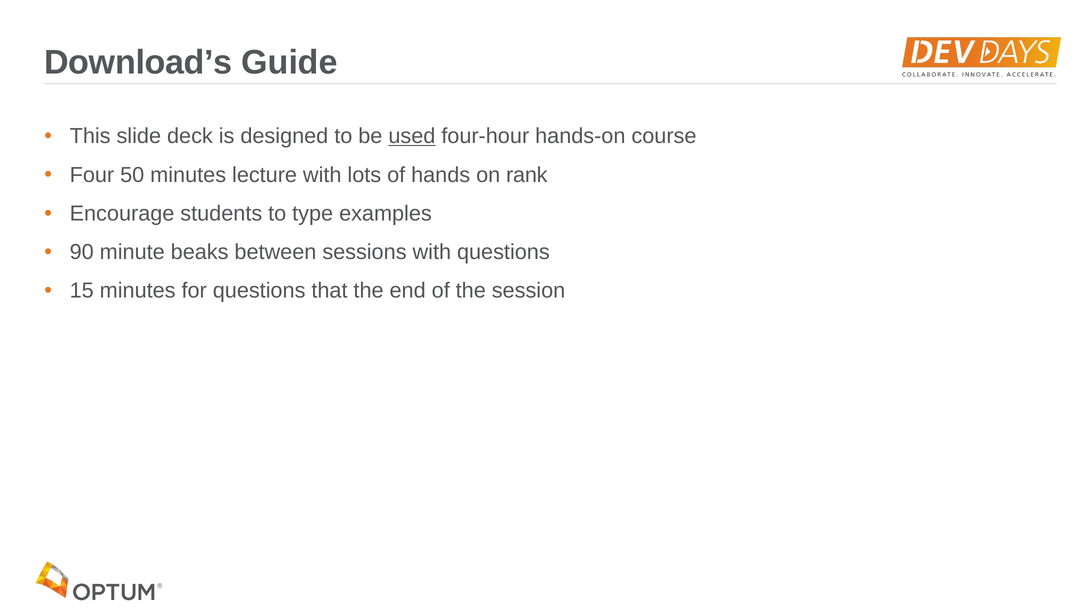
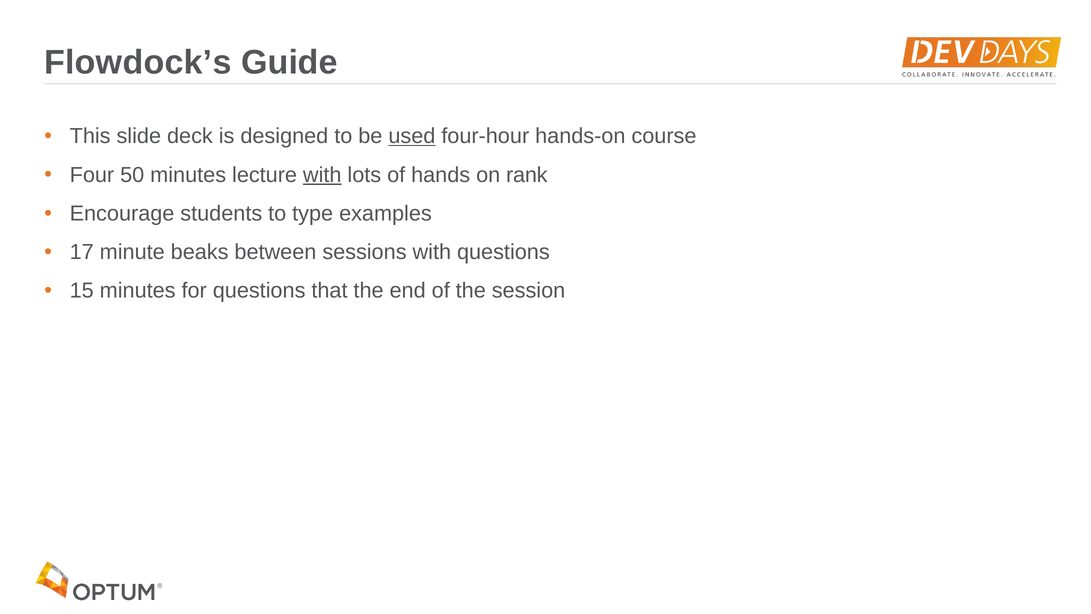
Download’s: Download’s -> Flowdock’s
with at (322, 175) underline: none -> present
90: 90 -> 17
